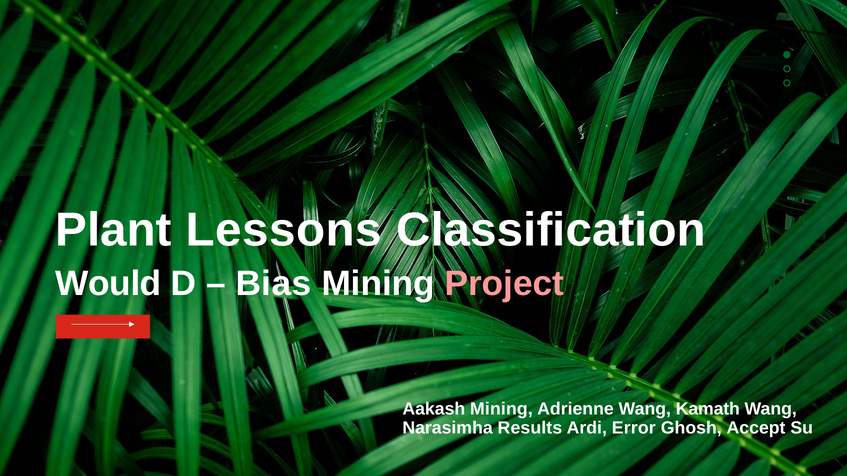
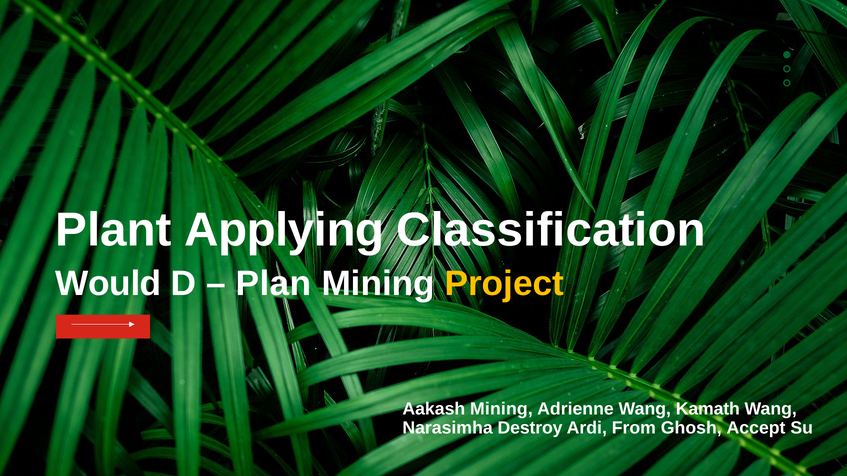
Lessons: Lessons -> Applying
Bias: Bias -> Plan
Project colour: pink -> yellow
Results: Results -> Destroy
Error: Error -> From
